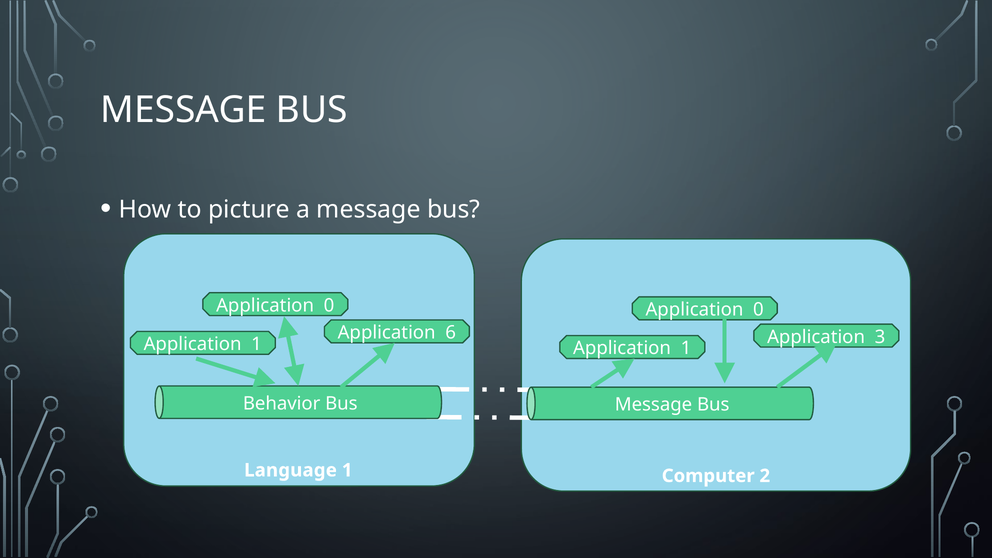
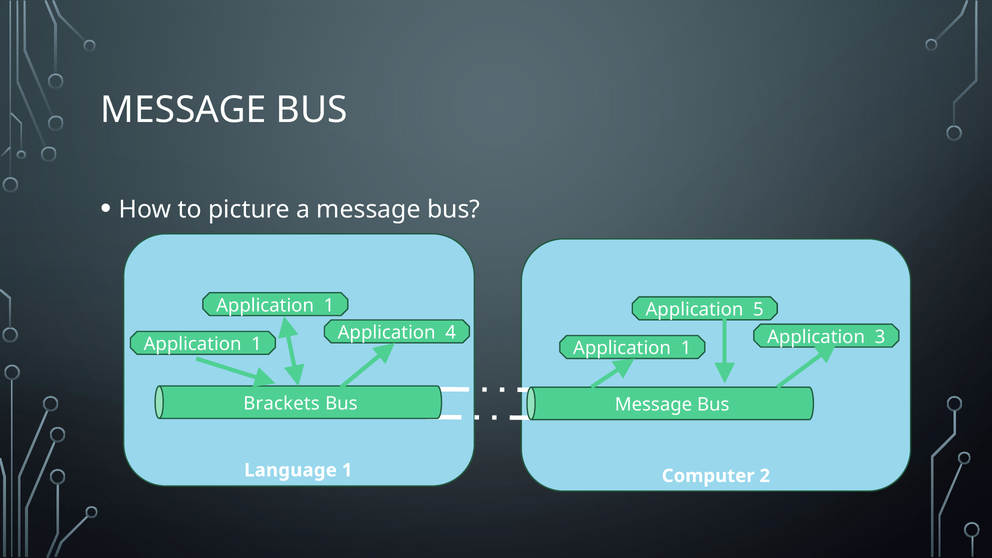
0 at (329, 305): 0 -> 1
0 at (758, 310): 0 -> 5
6: 6 -> 4
Behavior: Behavior -> Brackets
